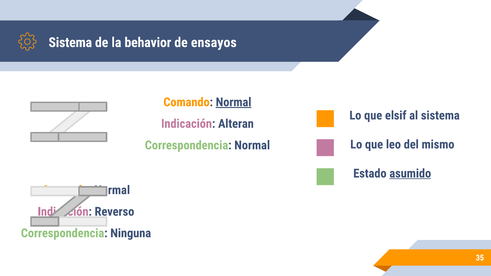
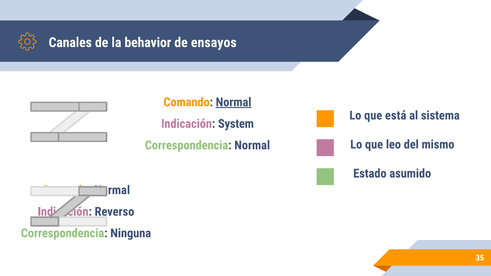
Sistema at (70, 43): Sistema -> Canales
elsif: elsif -> está
Alteran: Alteran -> System
asumido underline: present -> none
